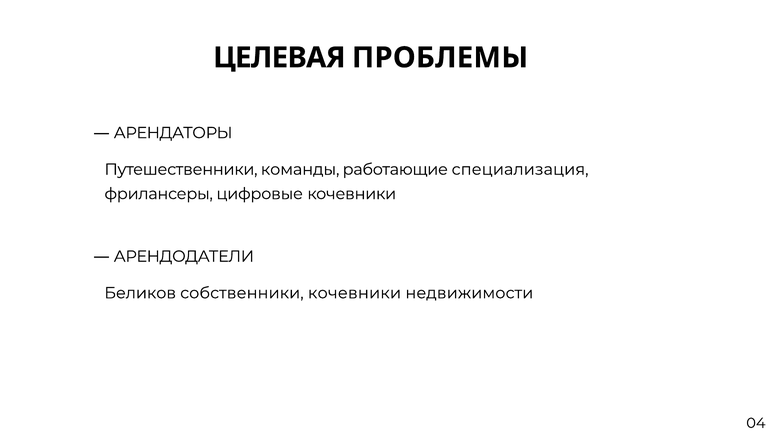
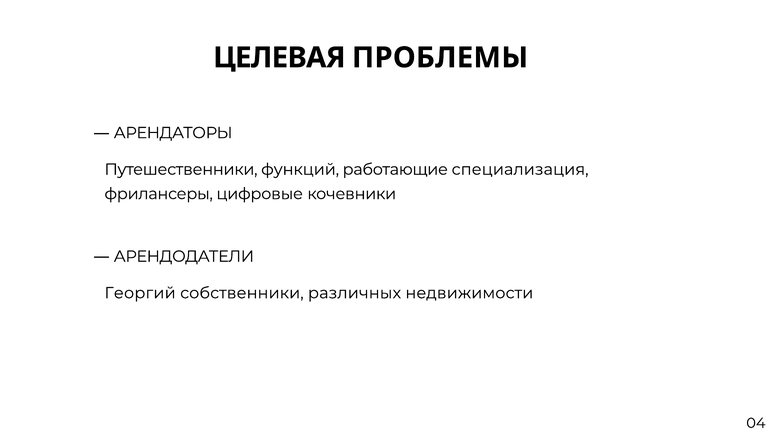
команды: команды -> функций
Беликов: Беликов -> Георгий
собственники кочевники: кочевники -> различных
